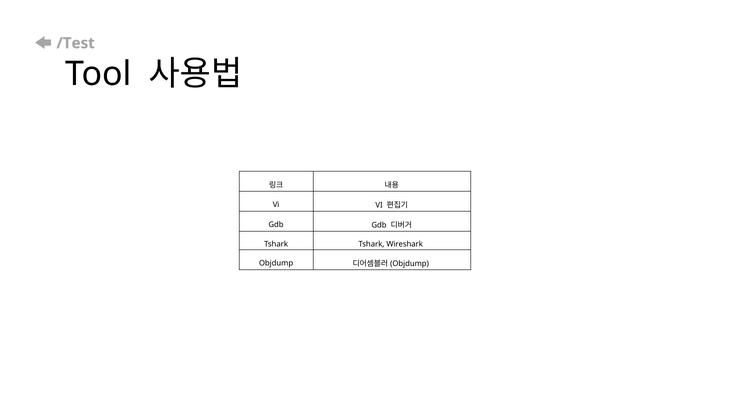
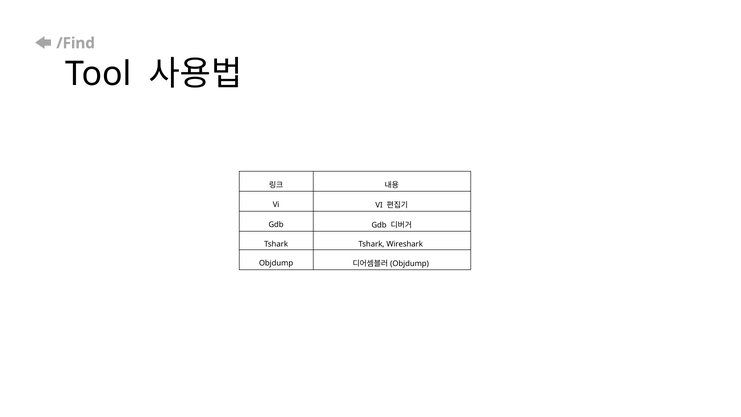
/Test: /Test -> /Find
